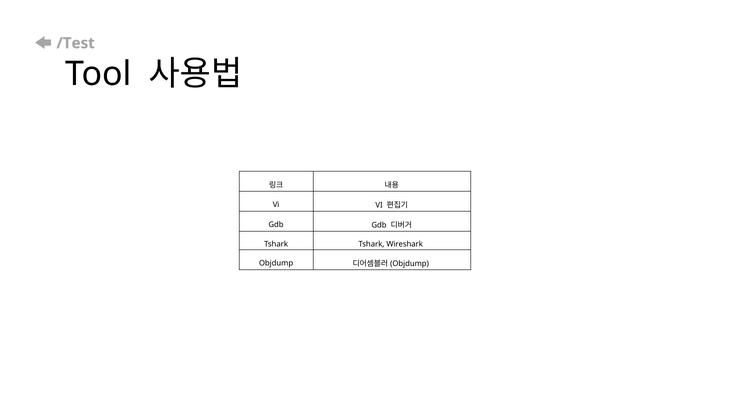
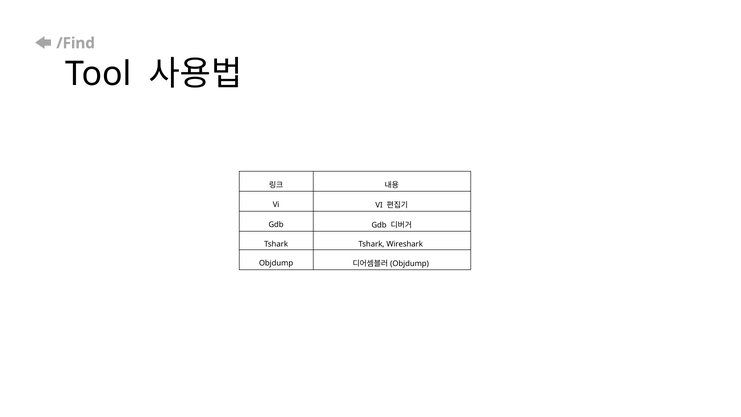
/Test: /Test -> /Find
